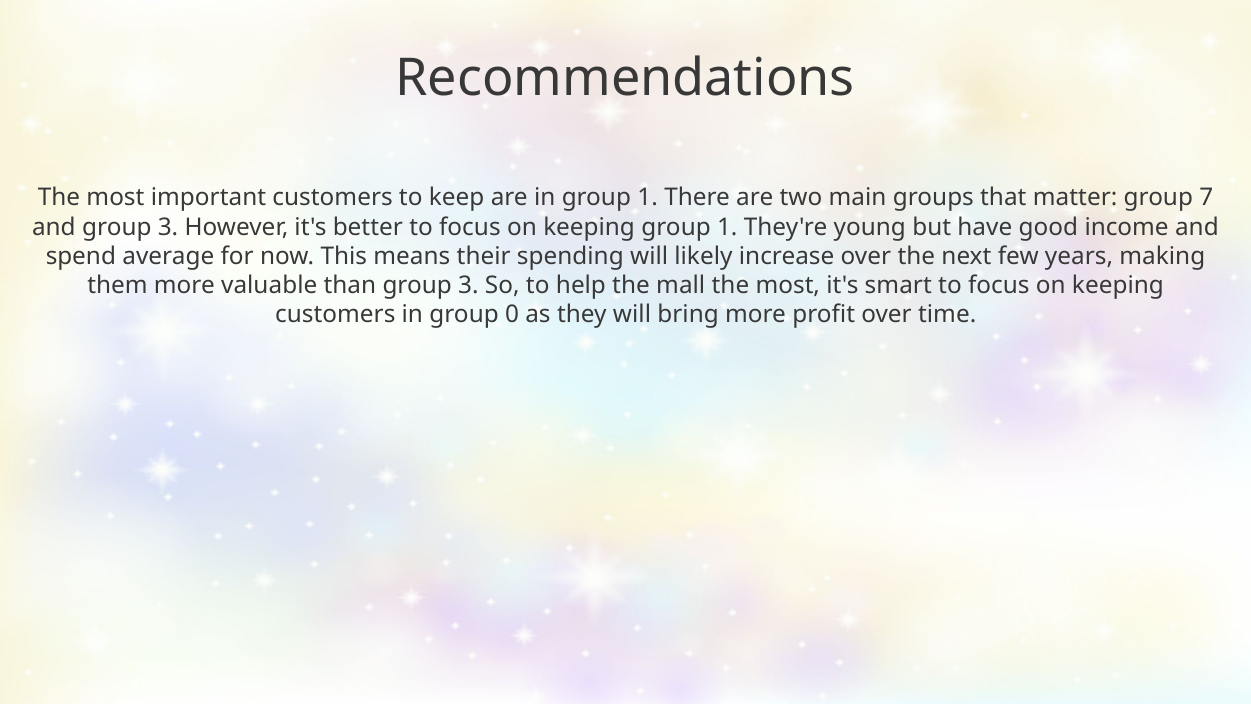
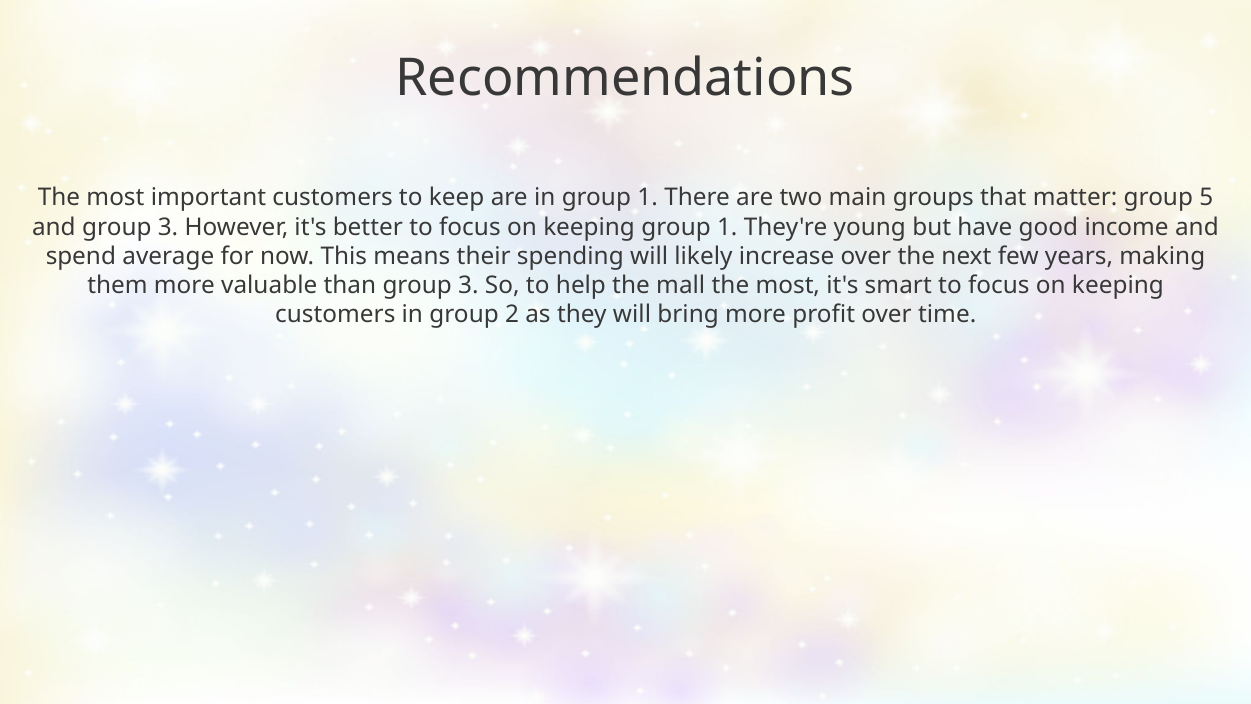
7: 7 -> 5
0: 0 -> 2
